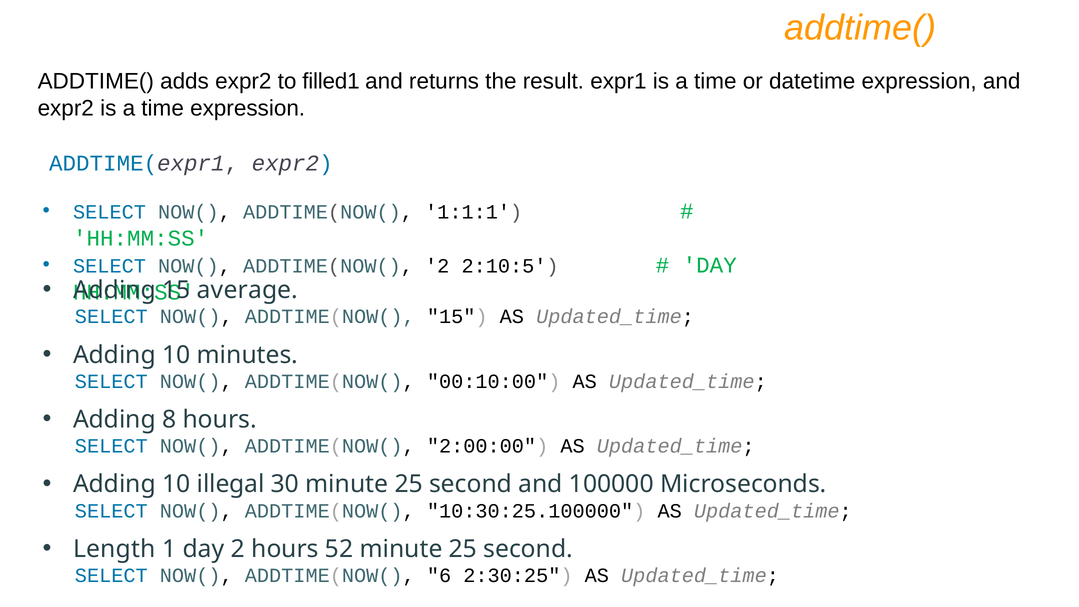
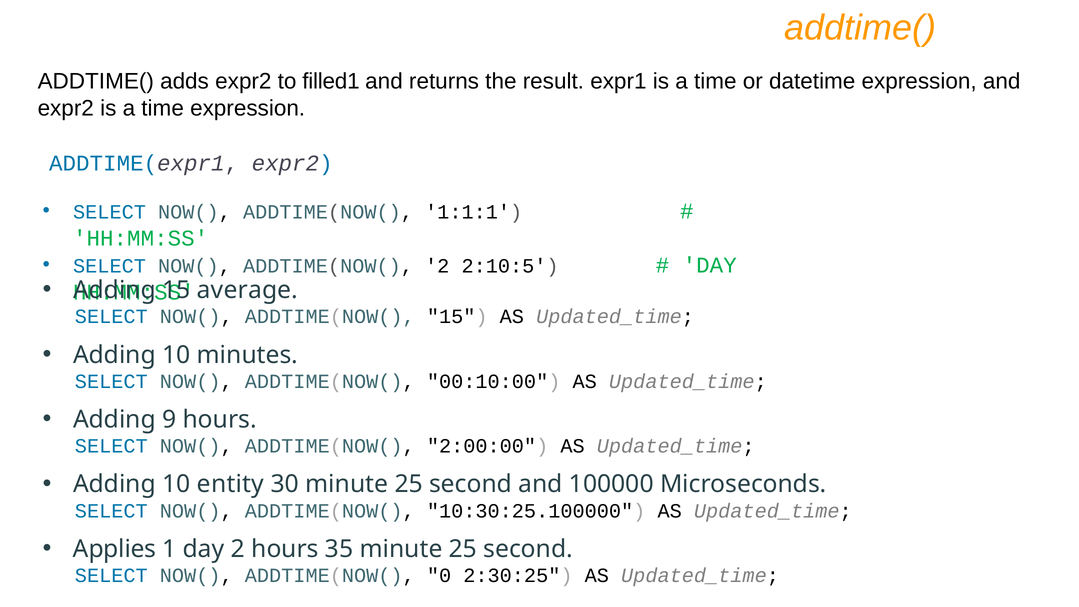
8: 8 -> 9
illegal: illegal -> entity
Length: Length -> Applies
52: 52 -> 35
6: 6 -> 0
